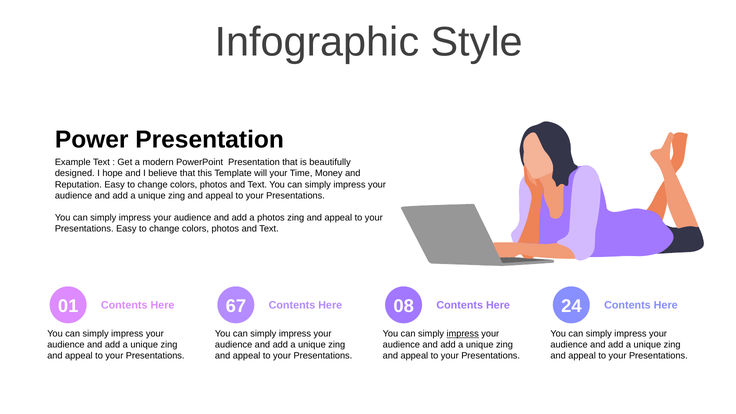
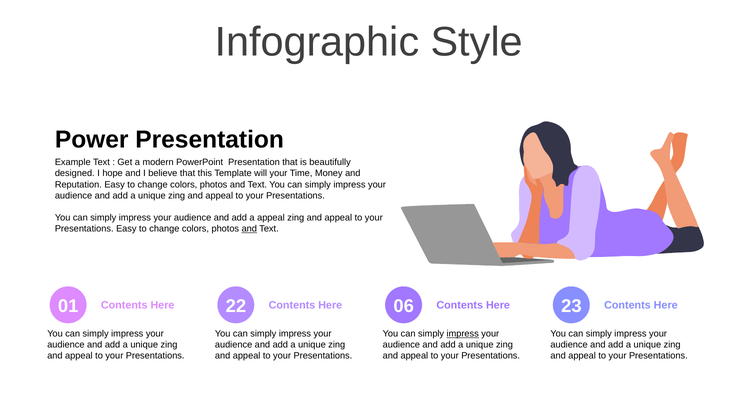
a photos: photos -> appeal
and at (249, 229) underline: none -> present
67: 67 -> 22
08: 08 -> 06
24: 24 -> 23
